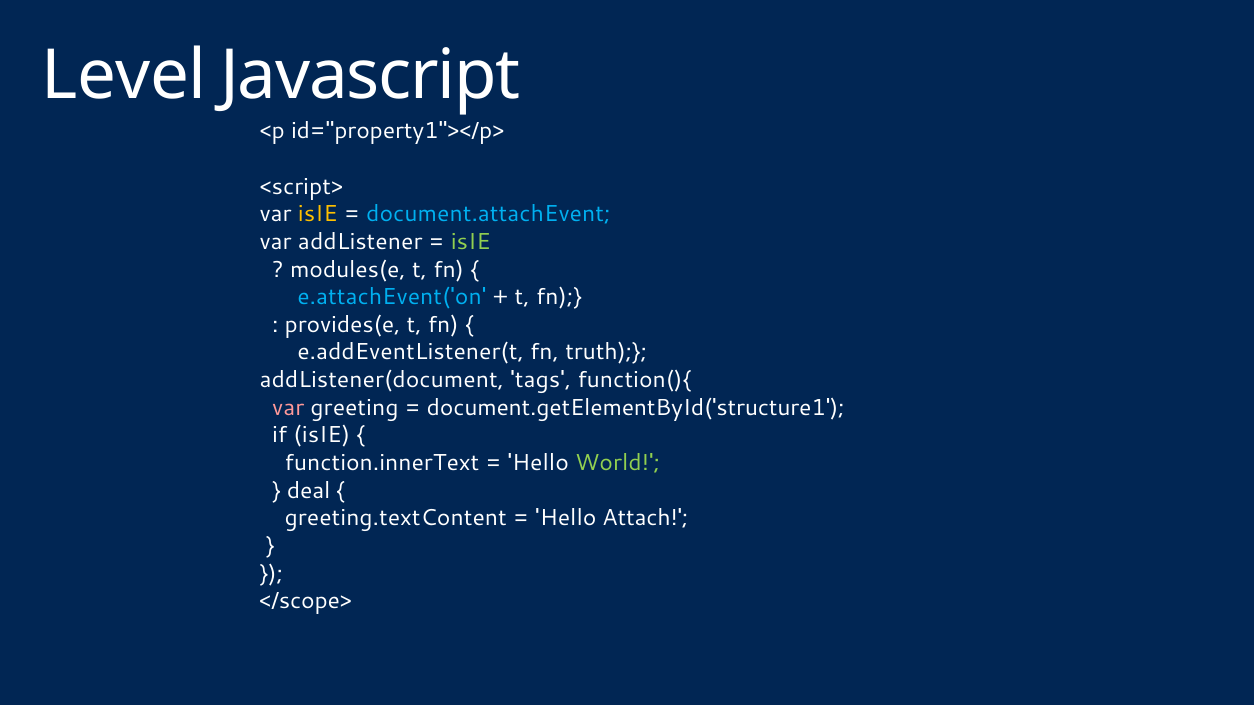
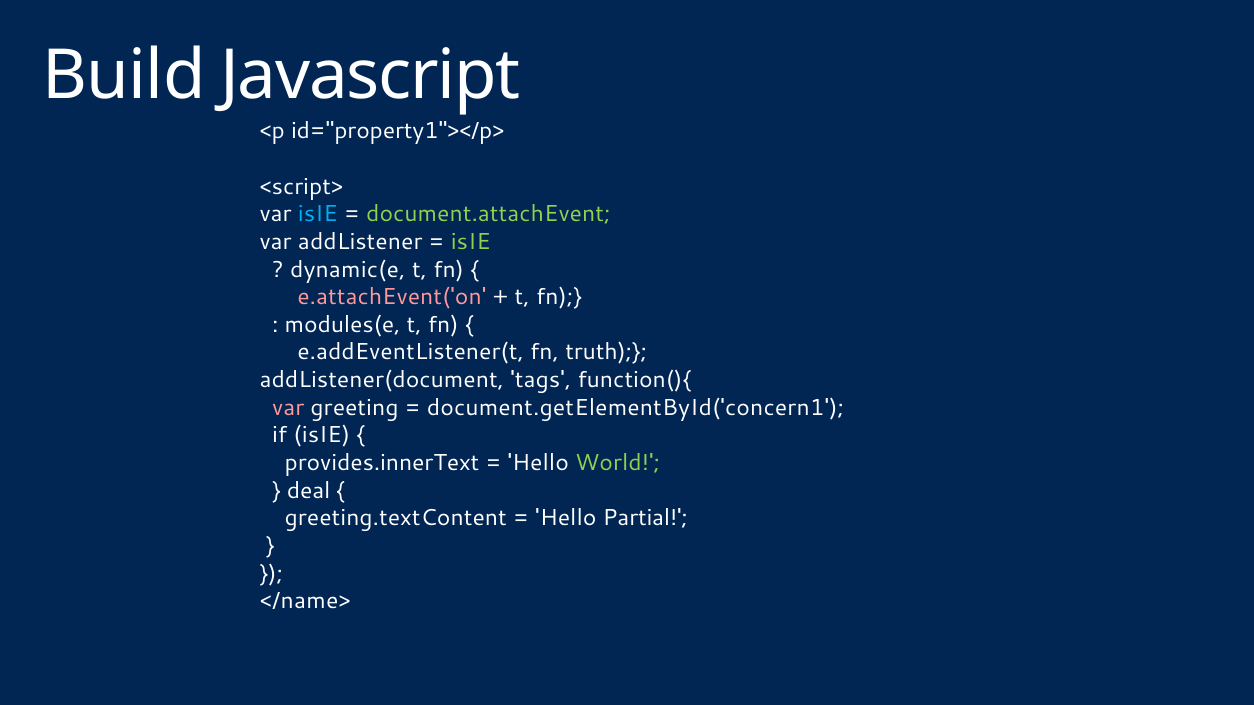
Level: Level -> Build
isIE at (318, 214) colour: yellow -> light blue
document.attachEvent colour: light blue -> light green
modules(e: modules(e -> dynamic(e
e.attachEvent('on colour: light blue -> pink
provides(e: provides(e -> modules(e
document.getElementById('structure1: document.getElementById('structure1 -> document.getElementById('concern1
function.innerText: function.innerText -> provides.innerText
Attach: Attach -> Partial
</scope>: </scope> -> </name>
